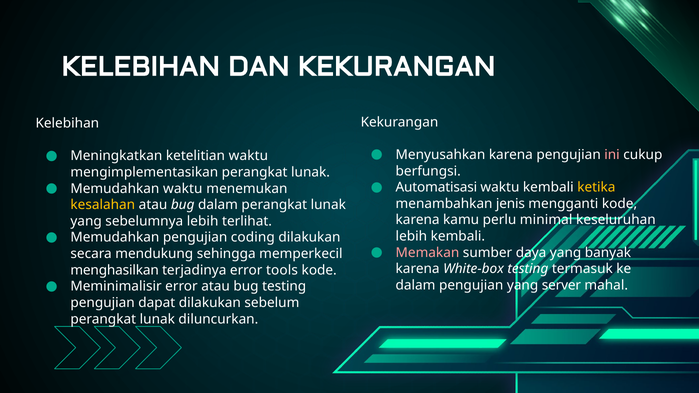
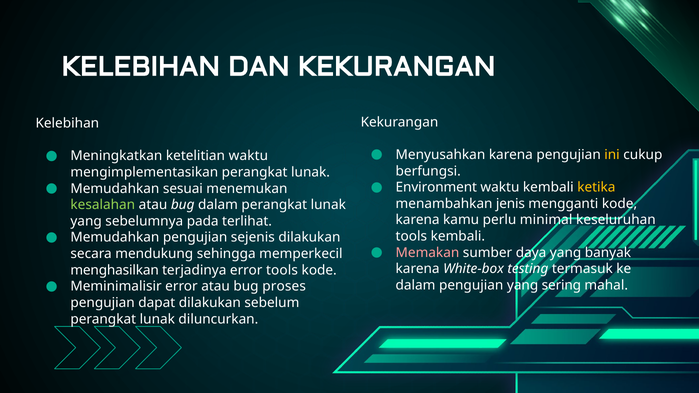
ini colour: pink -> yellow
Automatisasi: Automatisasi -> Environment
Memudahkan waktu: waktu -> sesuai
kesalahan colour: yellow -> light green
sebelumnya lebih: lebih -> pada
coding: coding -> sejenis
lebih at (411, 236): lebih -> tools
bug testing: testing -> proses
server: server -> sering
